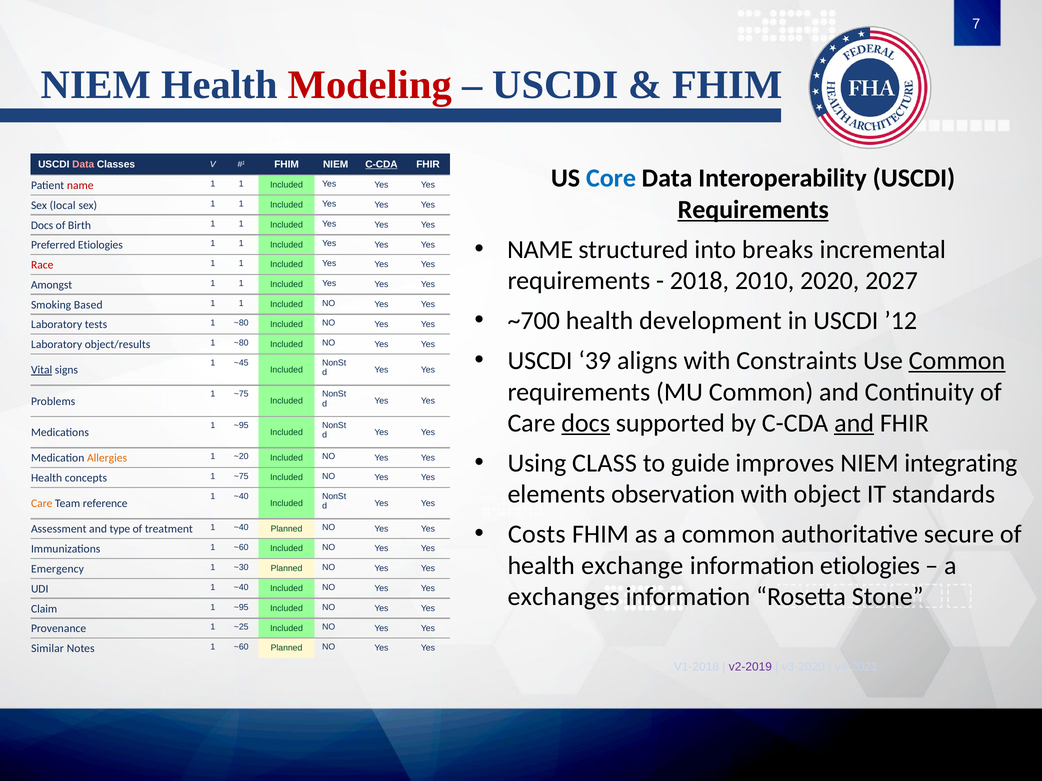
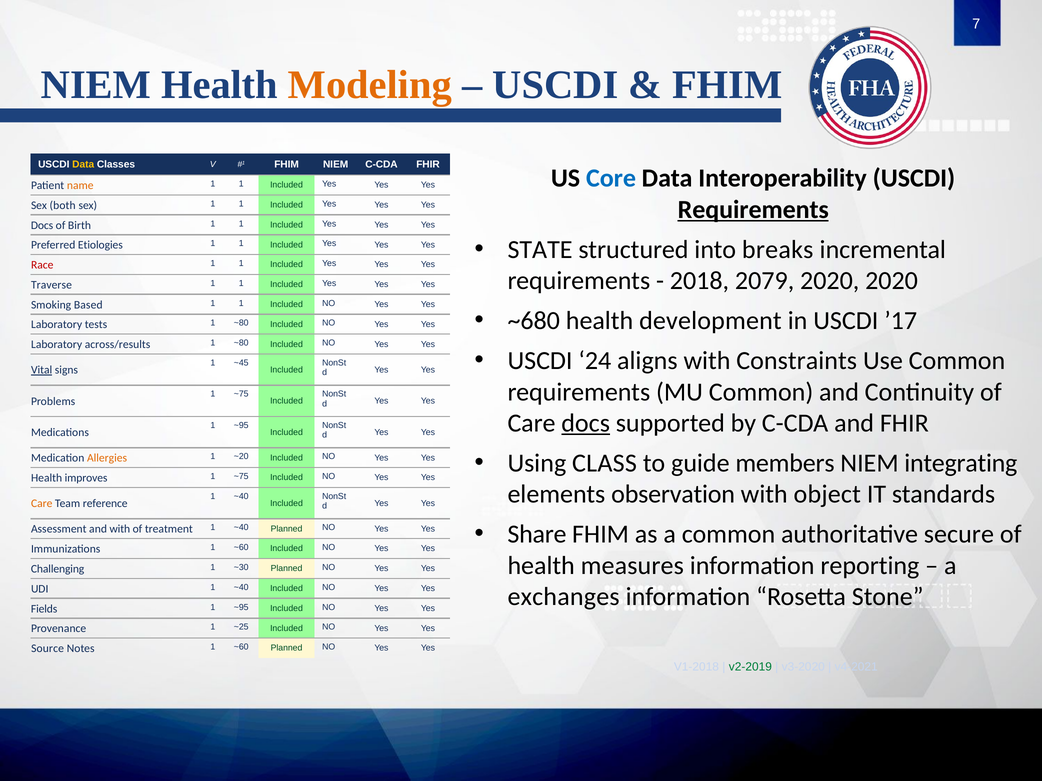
Modeling colour: red -> orange
Data at (83, 164) colour: pink -> yellow
C-CDA at (381, 164) underline: present -> none
name at (80, 186) colour: red -> orange
local: local -> both
NAME at (540, 250): NAME -> STATE
2010: 2010 -> 2079
2020 2027: 2027 -> 2020
Amongst: Amongst -> Traverse
~700: ~700 -> ~680
’12: ’12 -> ’17
object/results: object/results -> across/results
39: 39 -> 24
Common at (957, 361) underline: present -> none
and at (854, 423) underline: present -> none
improves: improves -> members
concepts: concepts -> improves
Costs: Costs -> Share
and type: type -> with
exchange: exchange -> measures
information etiologies: etiologies -> reporting
Emergency: Emergency -> Challenging
Claim: Claim -> Fields
Similar: Similar -> Source
v2-2019 colour: purple -> green
